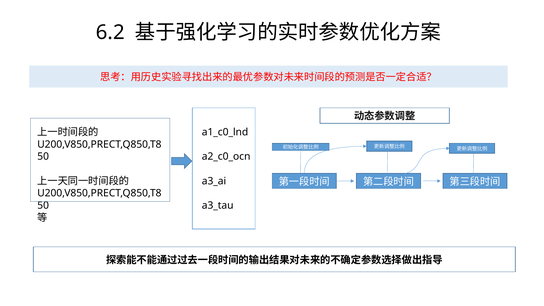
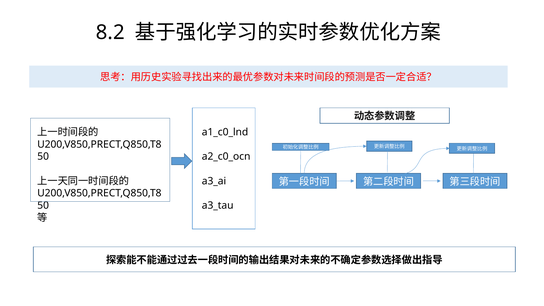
6.2: 6.2 -> 8.2
